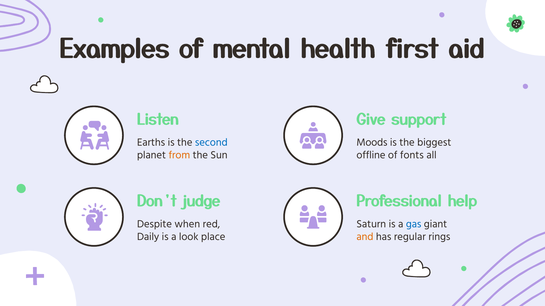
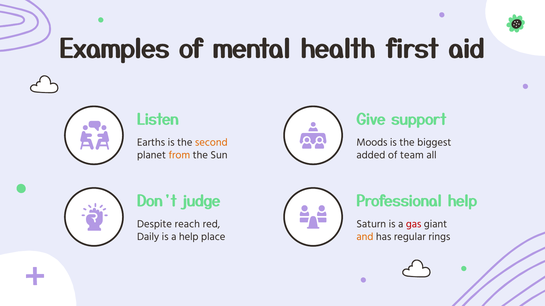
second colour: blue -> orange
offline: offline -> added
fonts: fonts -> team
when: when -> reach
gas colour: blue -> red
a look: look -> help
